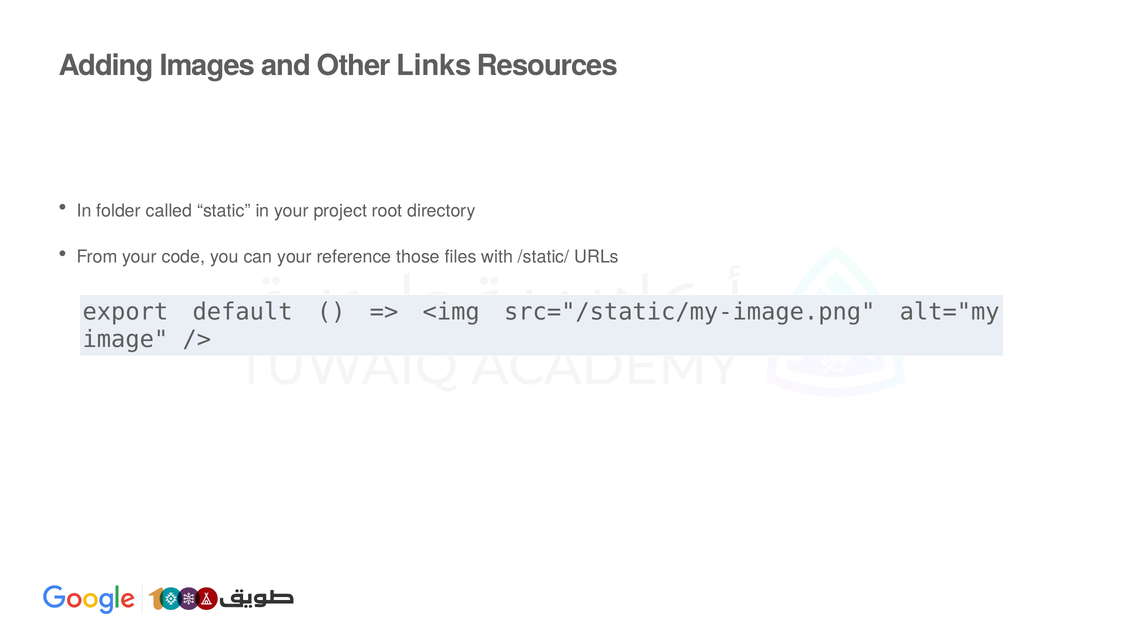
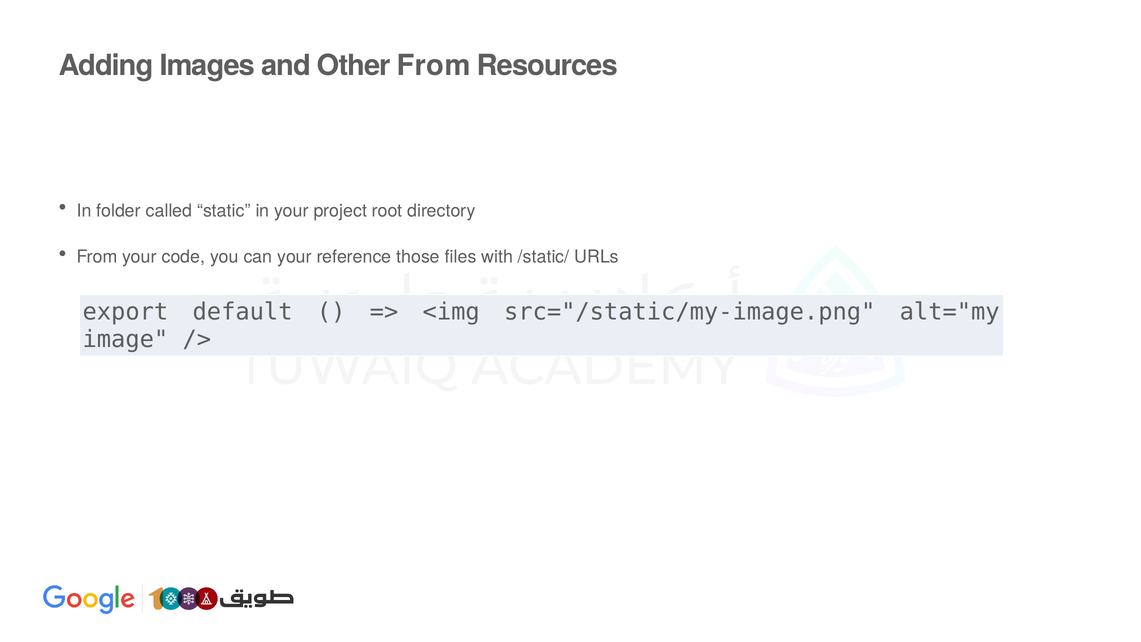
Other Links: Links -> From
